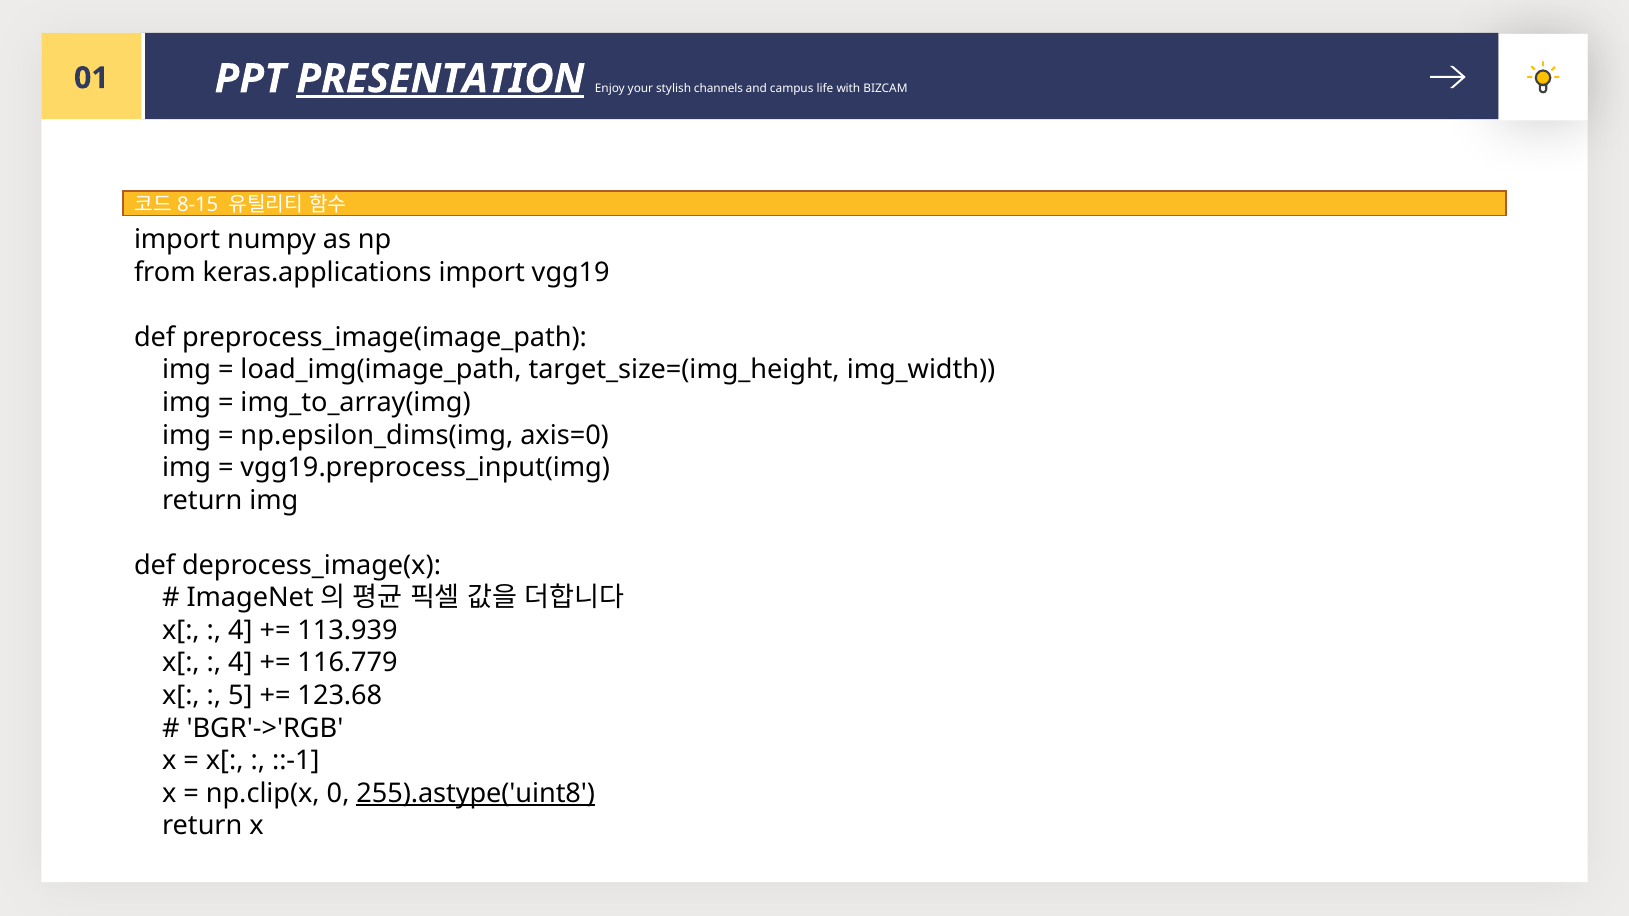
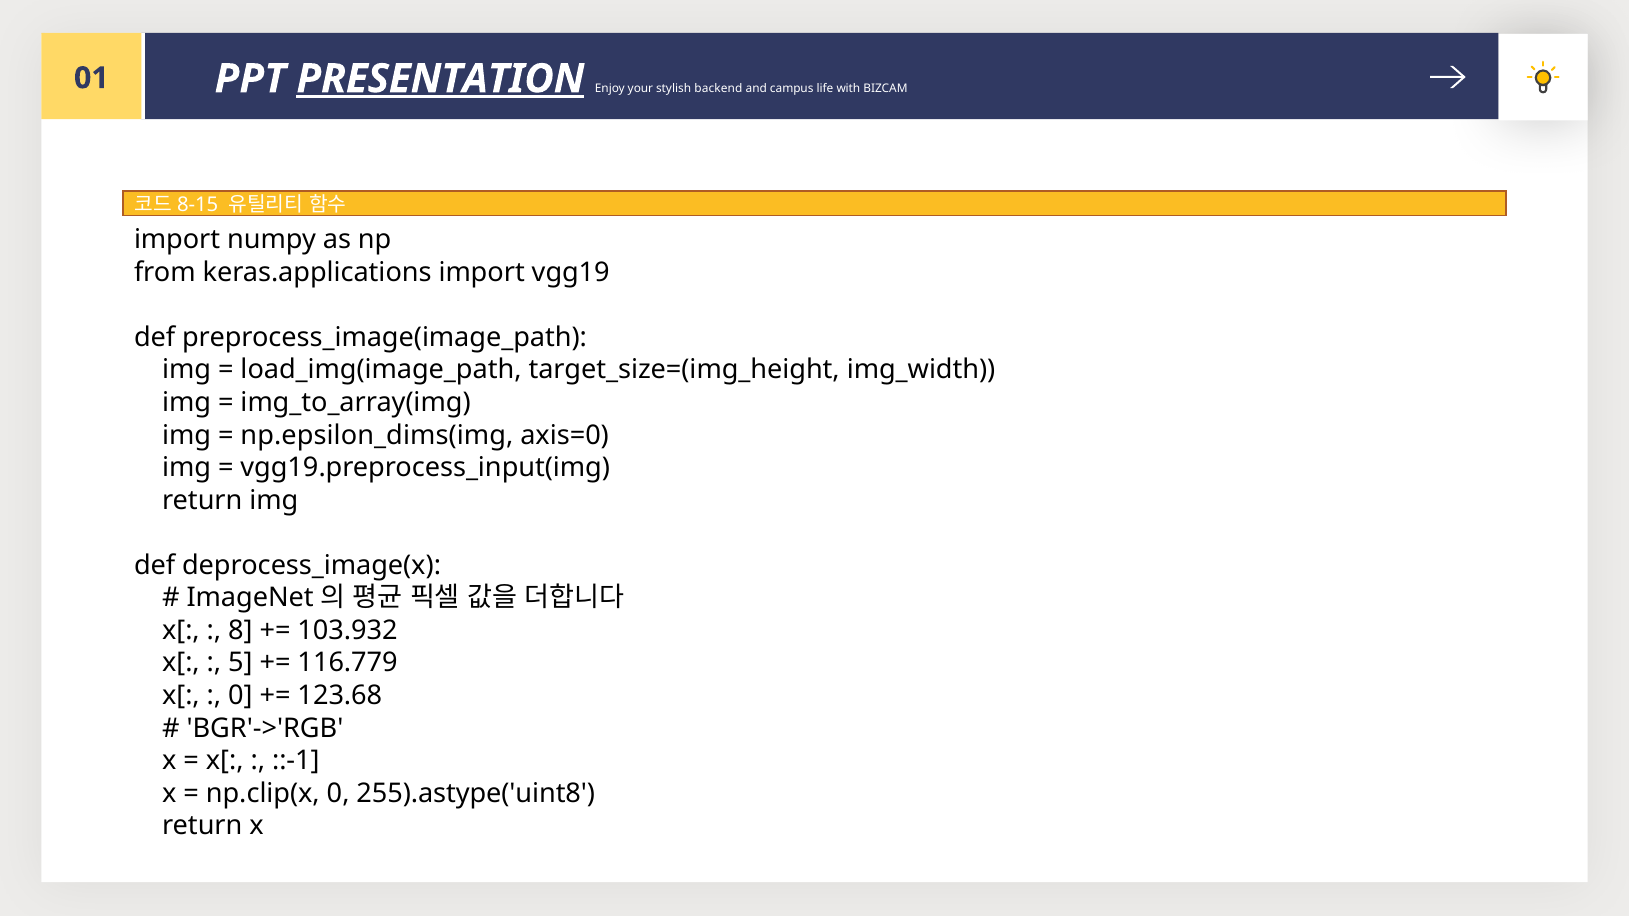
channels: channels -> backend
4 at (240, 631): 4 -> 8
113.939: 113.939 -> 103.932
4 at (240, 663): 4 -> 5
5 at (240, 696): 5 -> 0
255).astype('uint8 underline: present -> none
